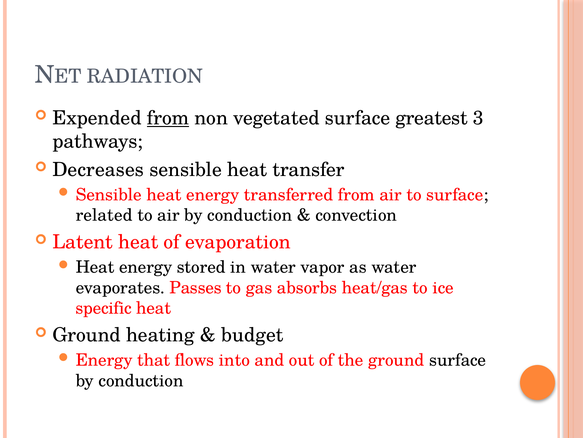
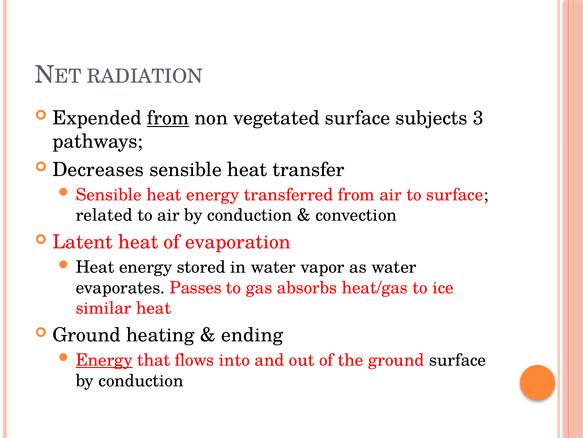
greatest: greatest -> subjects
specific: specific -> similar
budget: budget -> ending
Energy at (104, 360) underline: none -> present
